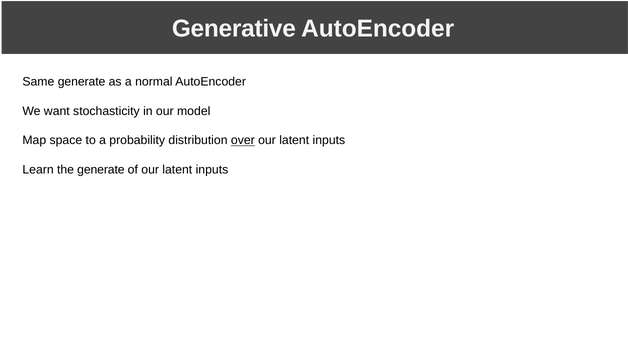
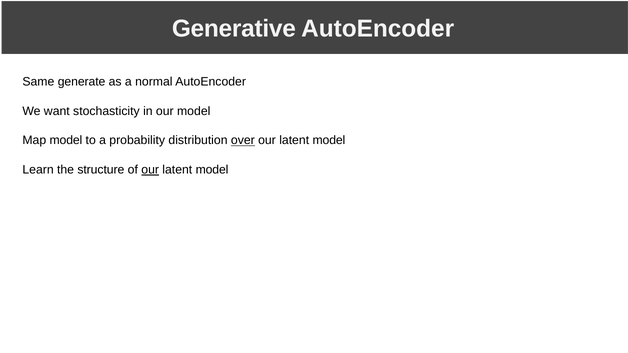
Map space: space -> model
inputs at (329, 141): inputs -> model
the generate: generate -> structure
our at (150, 170) underline: none -> present
inputs at (212, 170): inputs -> model
